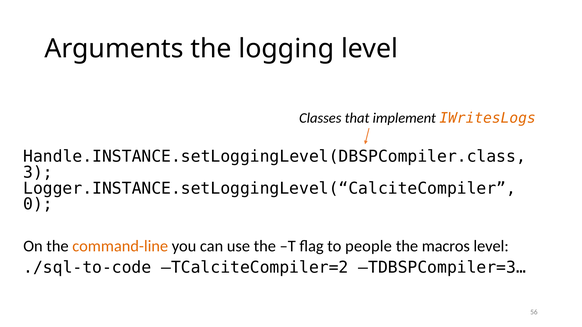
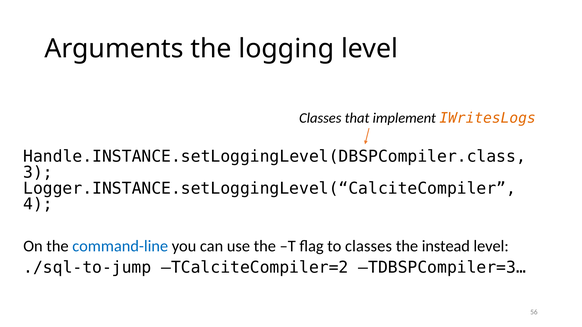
0: 0 -> 4
command-line colour: orange -> blue
to people: people -> classes
macros: macros -> instead
./sql-to-code: ./sql-to-code -> ./sql-to-jump
